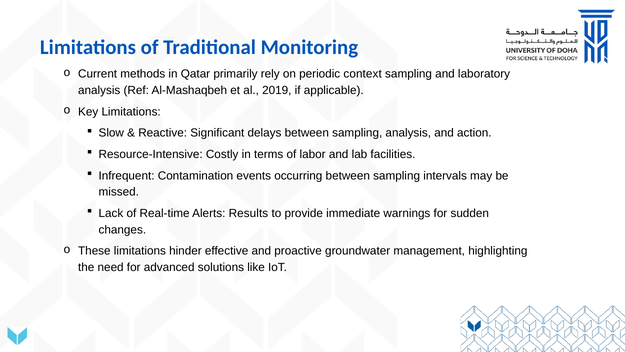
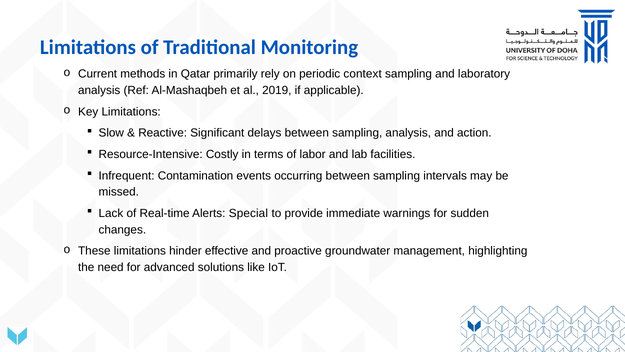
Results: Results -> Special
